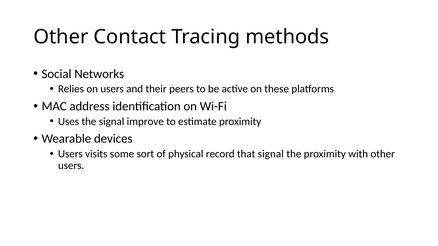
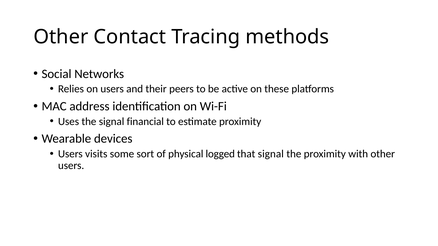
improve: improve -> financial
record: record -> logged
